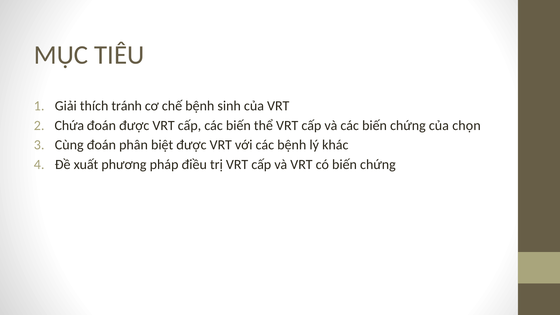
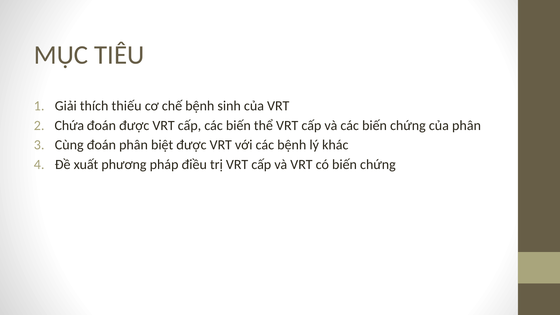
tránh: tránh -> thiếu
của chọn: chọn -> phân
